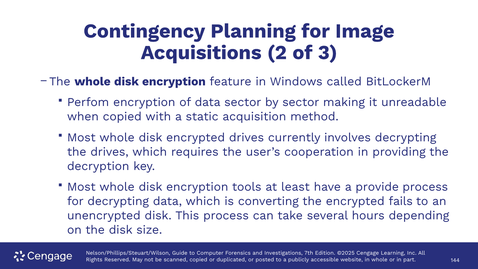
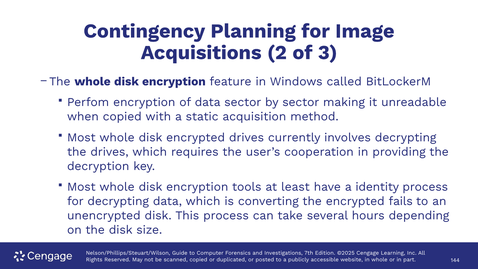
provide: provide -> identity
